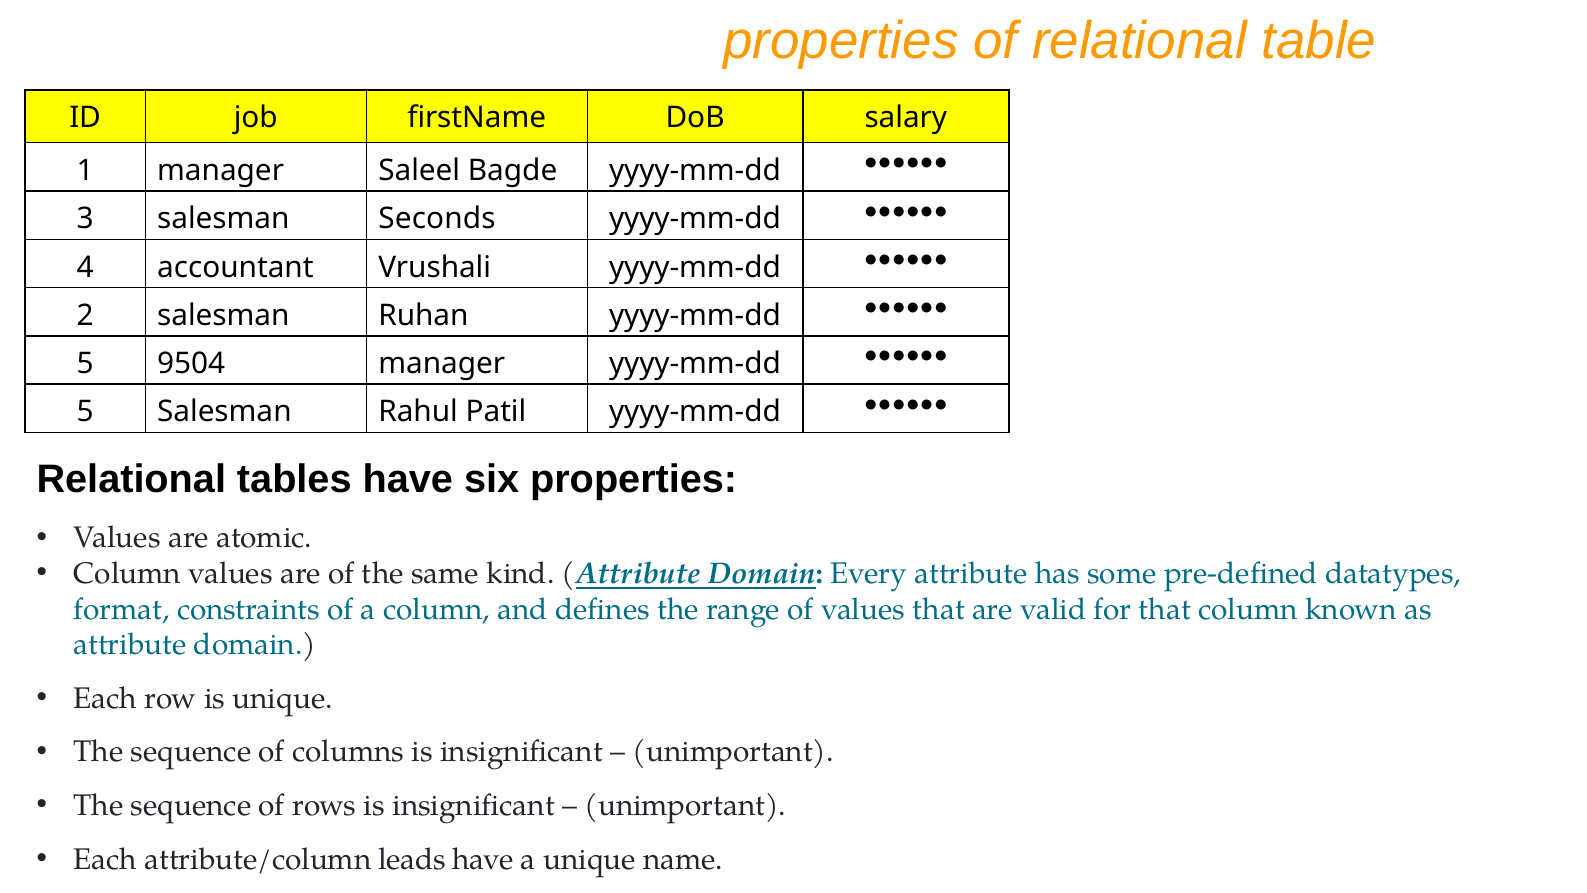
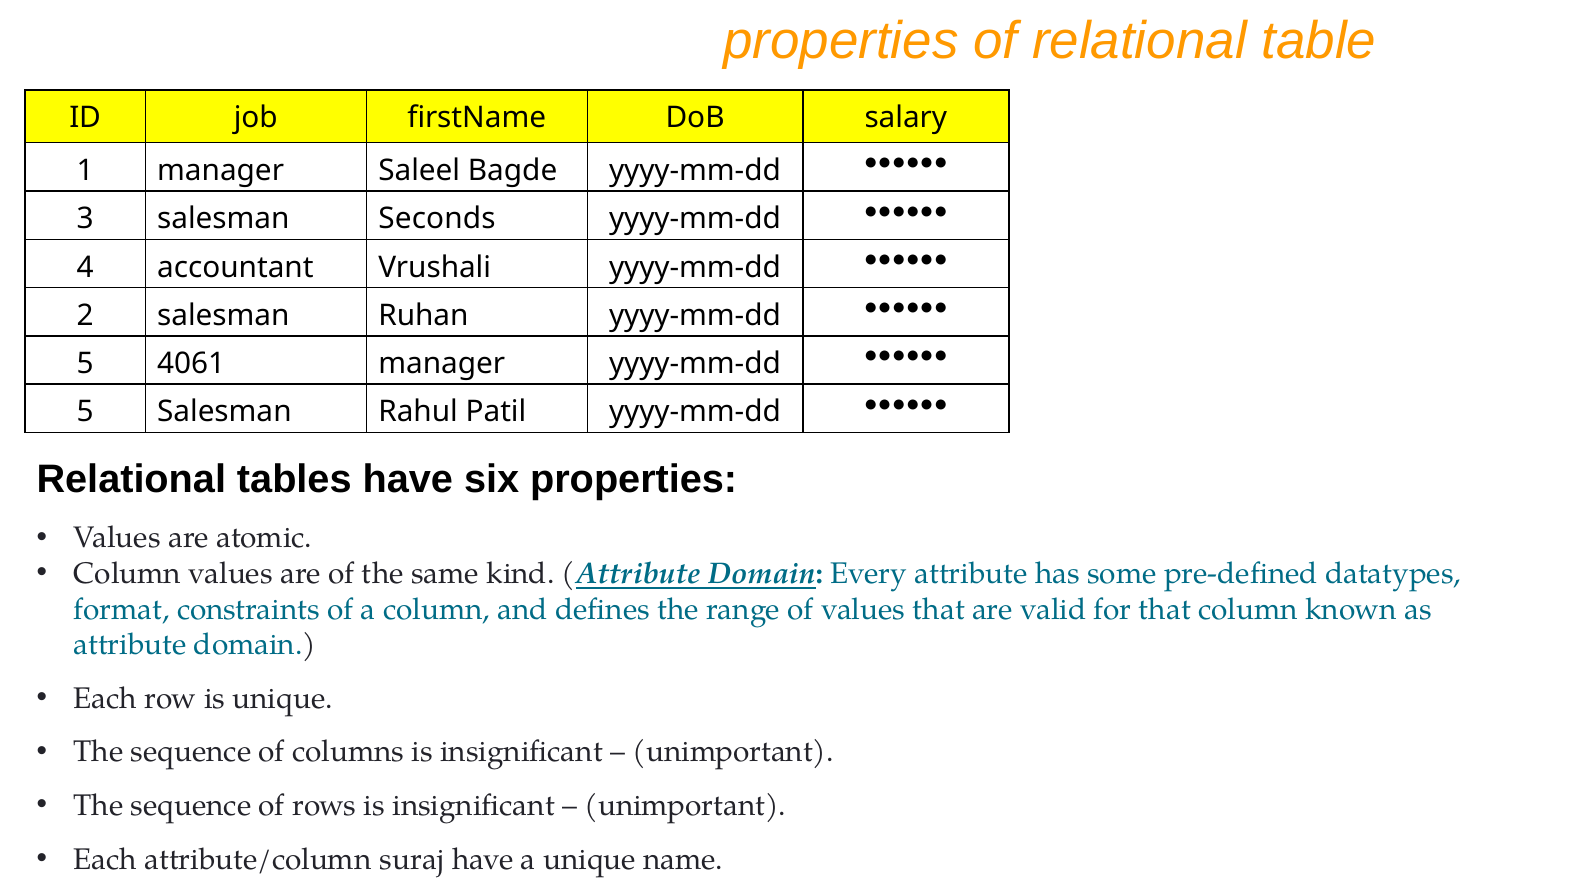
9504: 9504 -> 4061
leads: leads -> suraj
